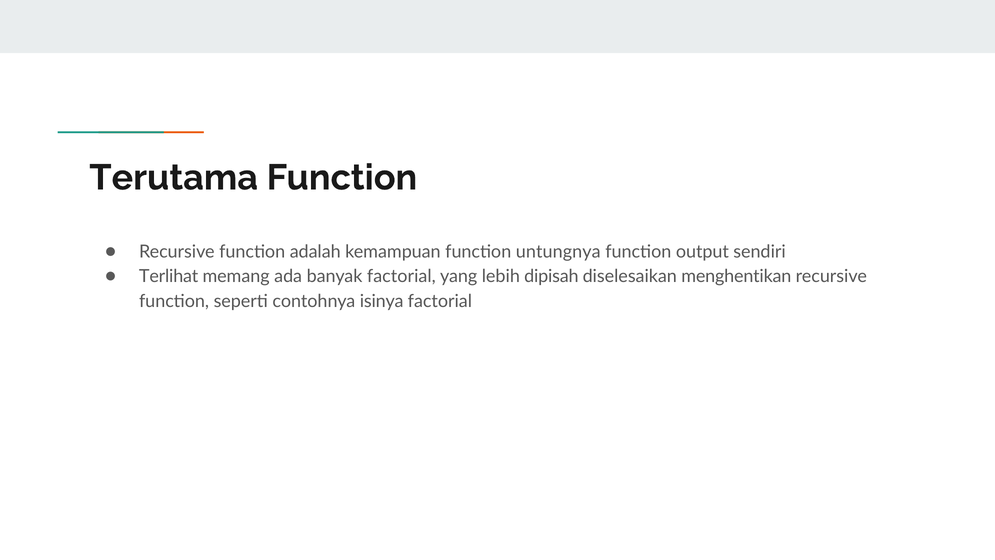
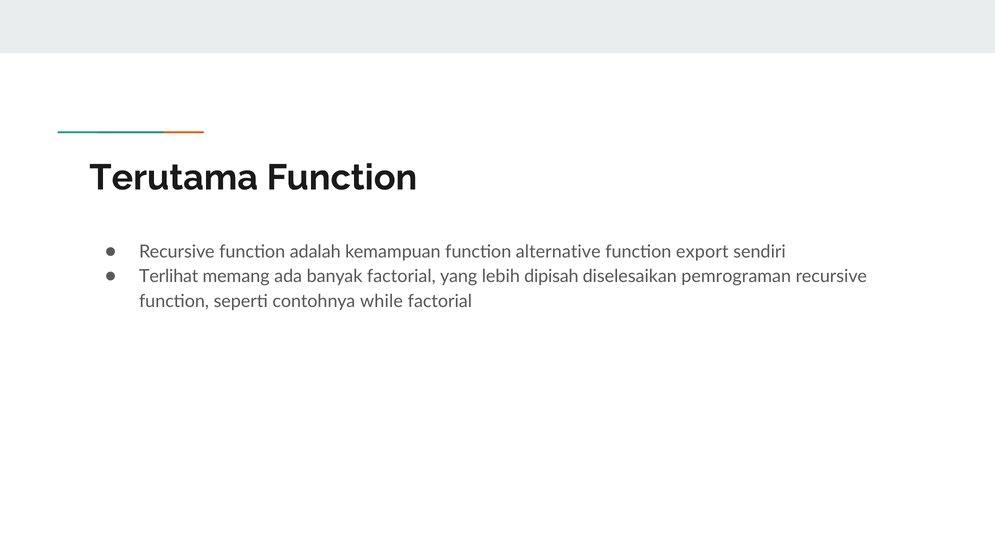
untungnya: untungnya -> alternative
output: output -> export
menghentikan: menghentikan -> pemrograman
isinya: isinya -> while
